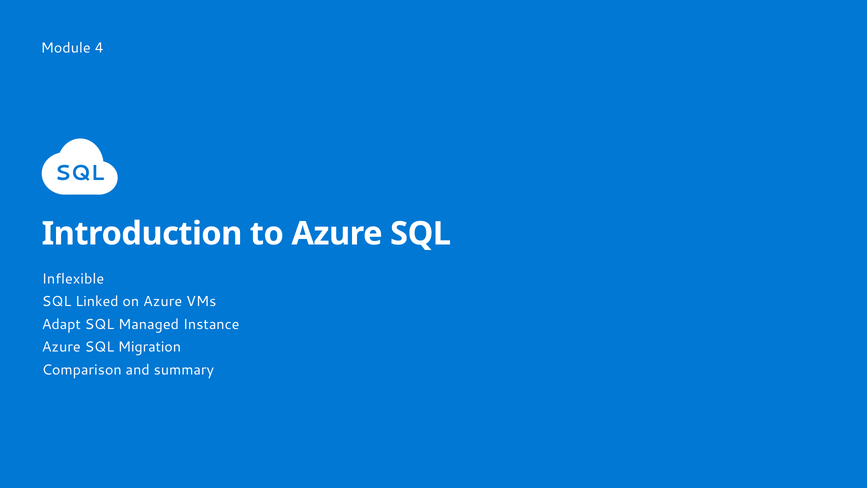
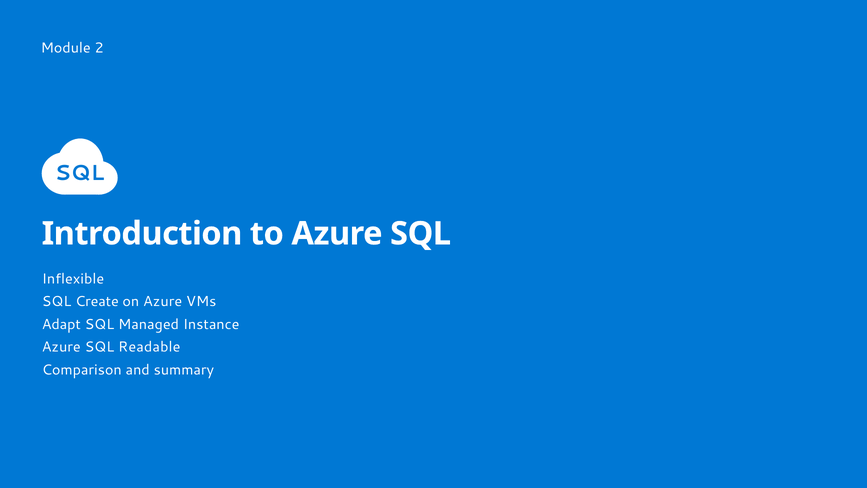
4: 4 -> 2
Linked: Linked -> Create
Migration: Migration -> Readable
